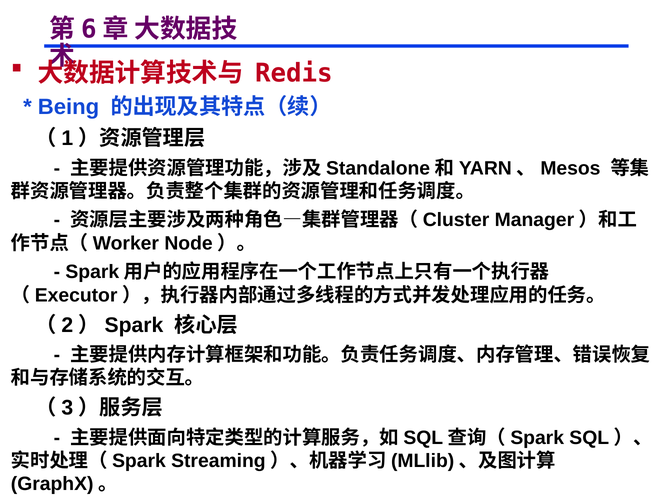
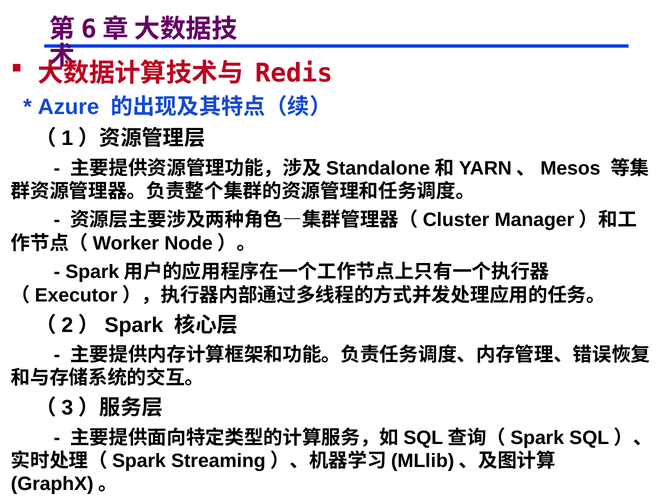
Being: Being -> Azure
